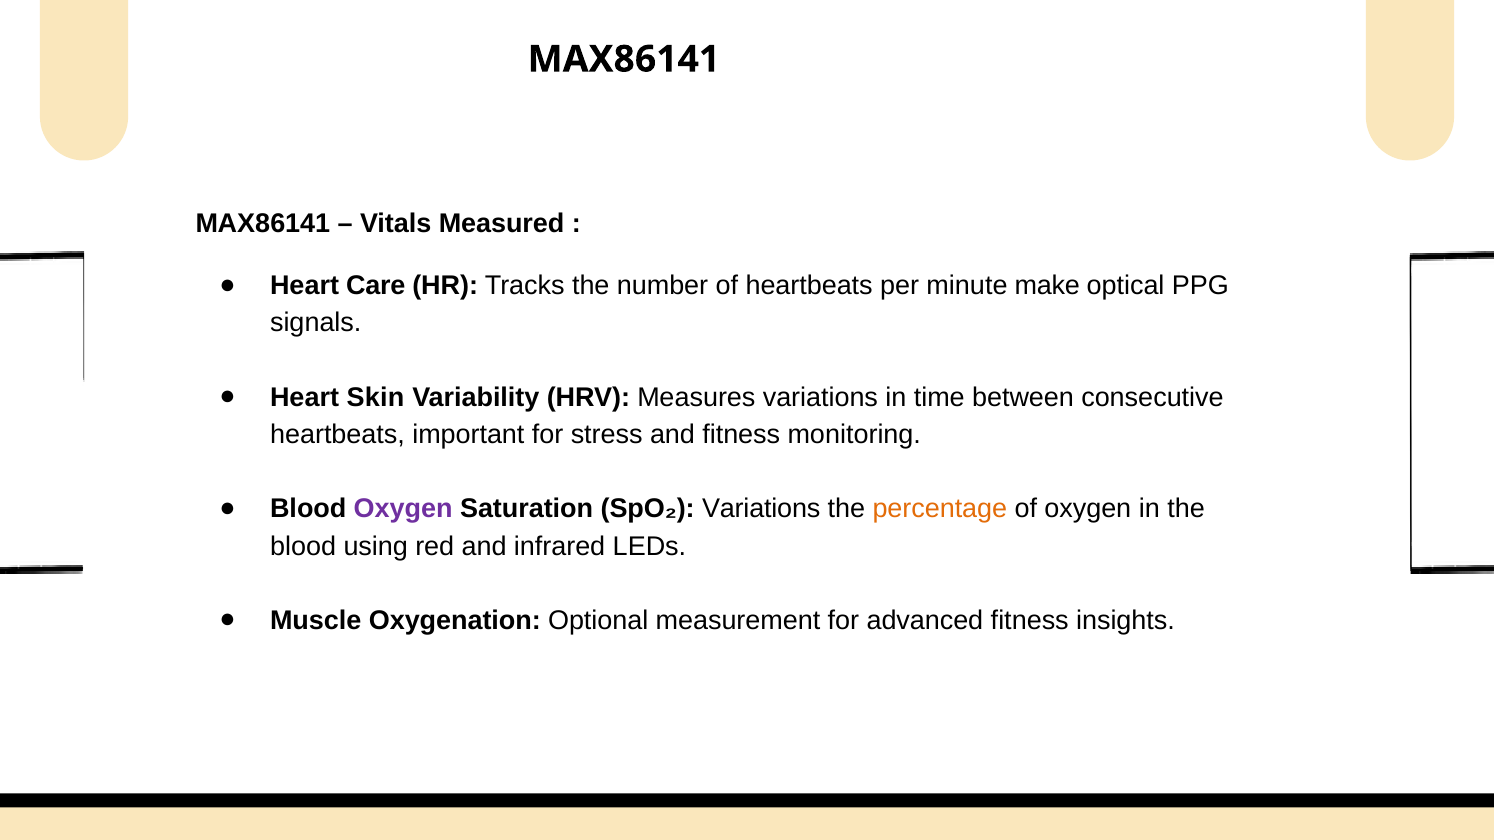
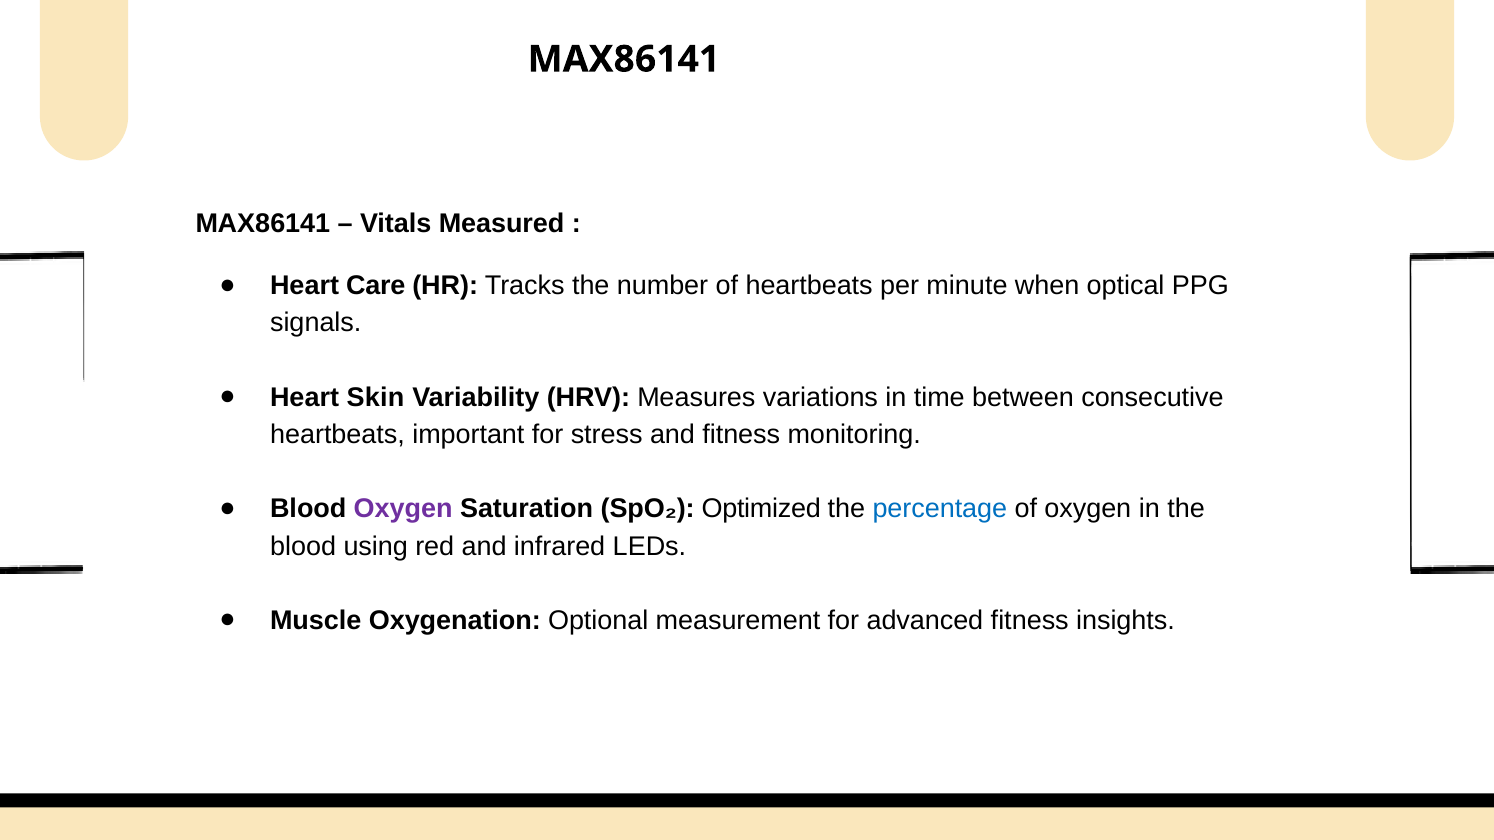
make: make -> when
SpO₂ Variations: Variations -> Optimized
percentage colour: orange -> blue
